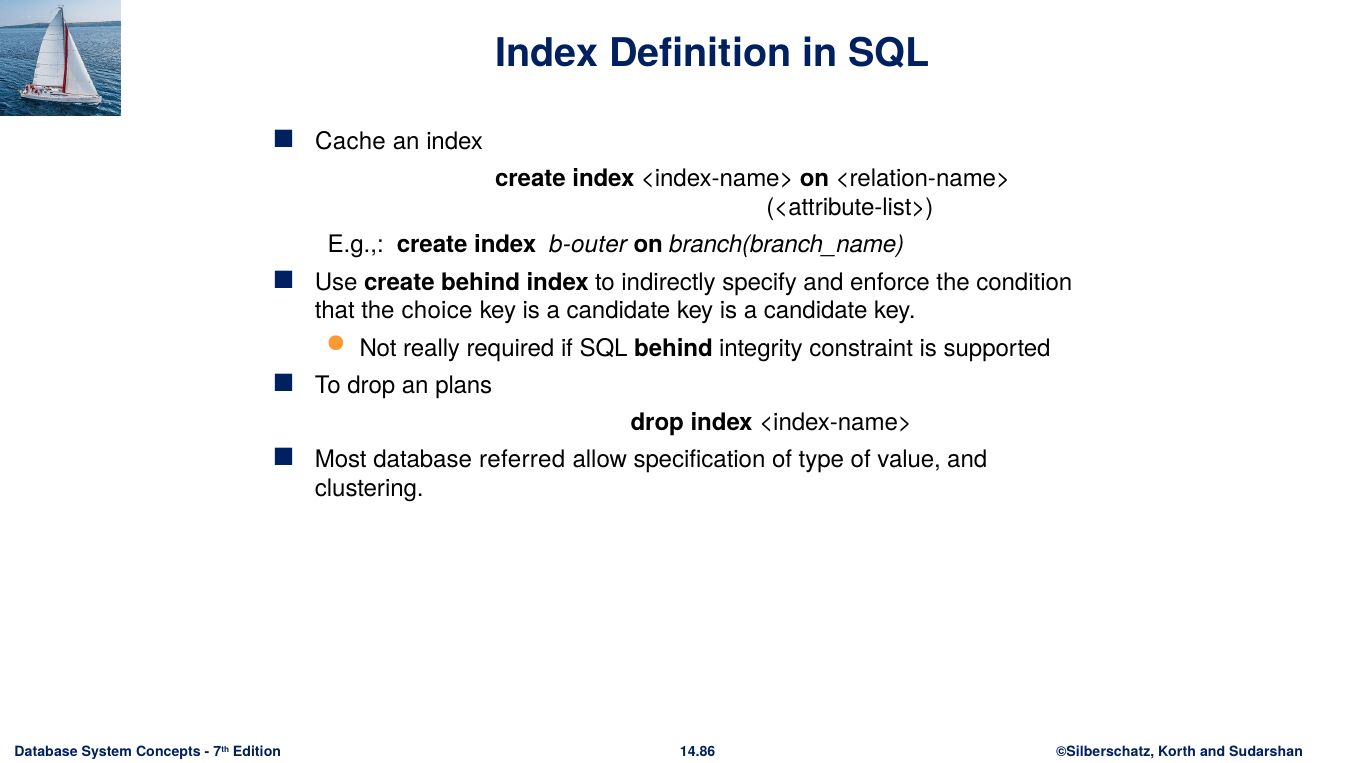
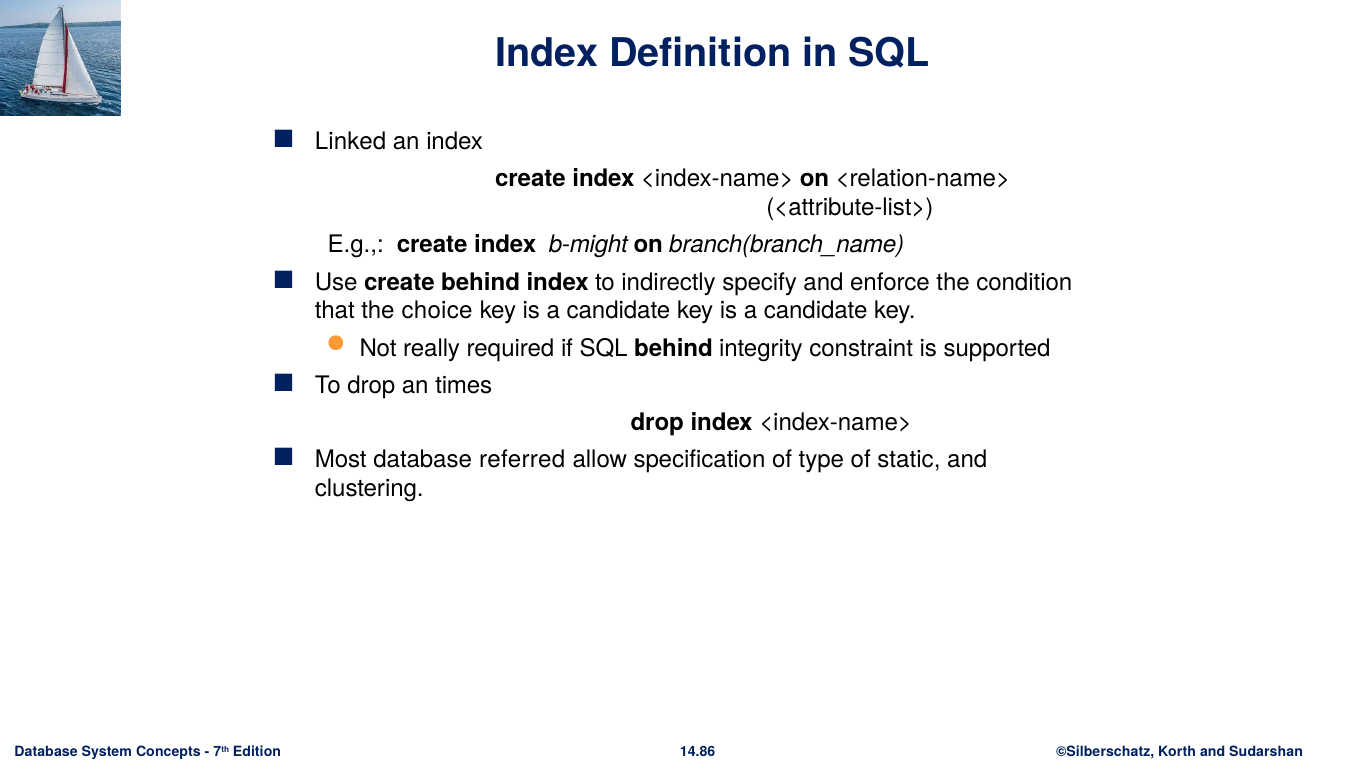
Cache: Cache -> Linked
b-outer: b-outer -> b-might
plans: plans -> times
value: value -> static
